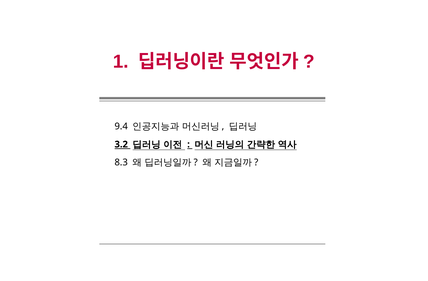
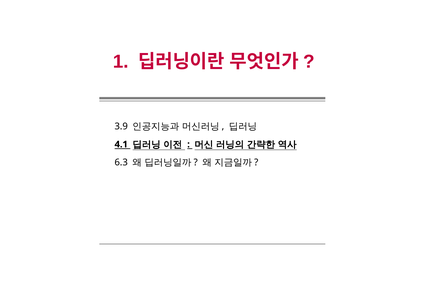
9.4: 9.4 -> 3.9
3.2: 3.2 -> 4.1
8.3: 8.3 -> 6.3
